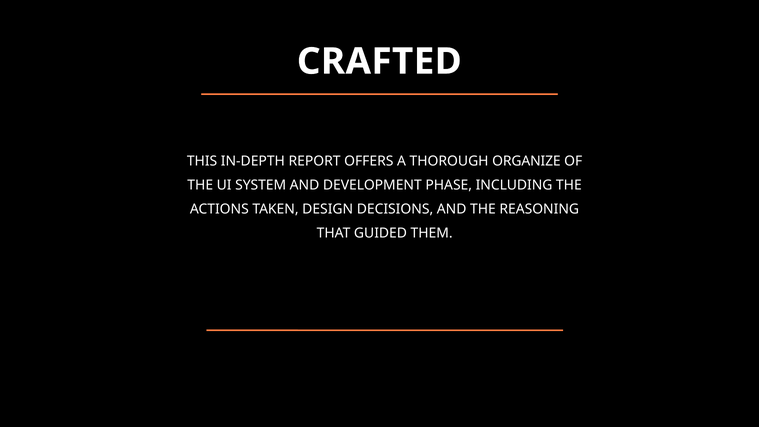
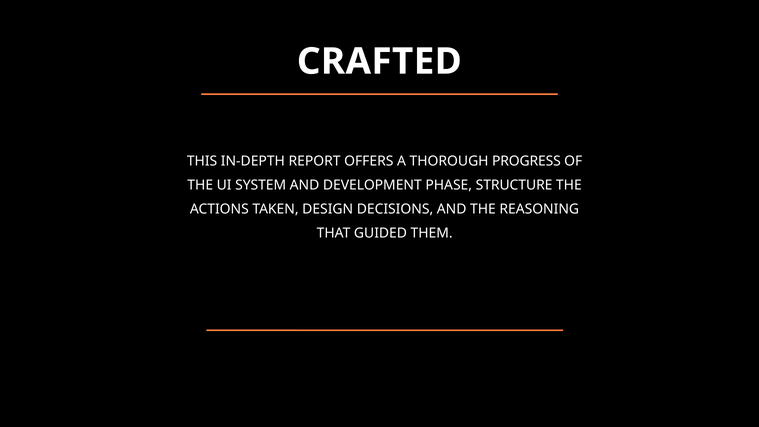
ORGANIZE: ORGANIZE -> PROGRESS
INCLUDING: INCLUDING -> STRUCTURE
